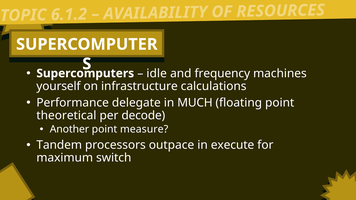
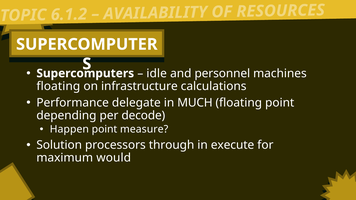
frequency: frequency -> personnel
yourself at (58, 86): yourself -> floating
theoretical: theoretical -> depending
Another: Another -> Happen
Tandem: Tandem -> Solution
outpace: outpace -> through
switch: switch -> would
